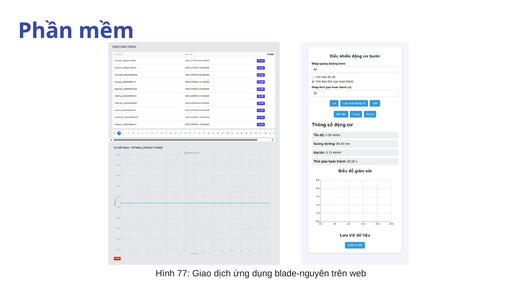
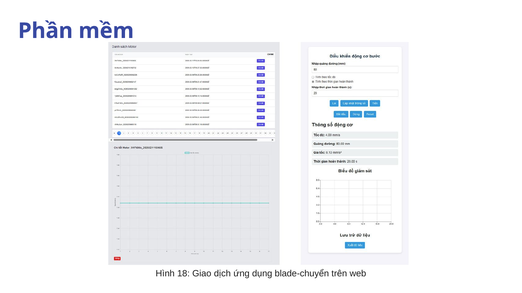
77: 77 -> 18
blade-nguyên: blade-nguyên -> blade-chuyển
